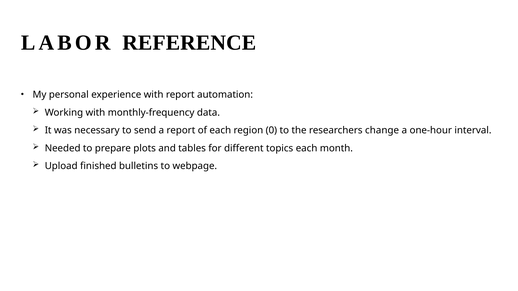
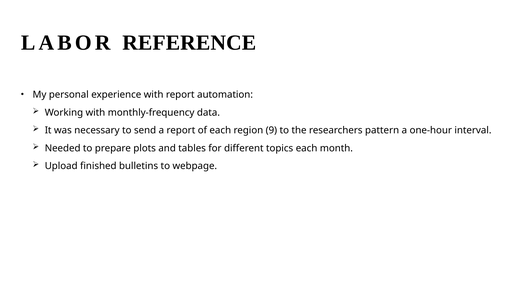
0: 0 -> 9
change: change -> pattern
